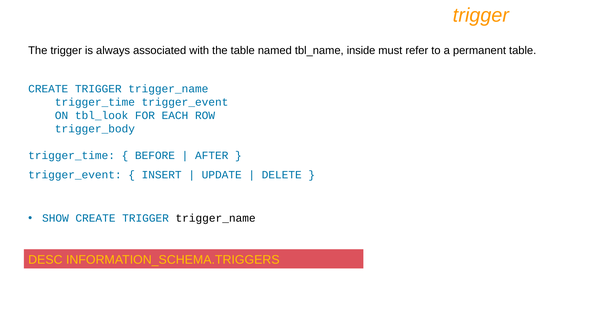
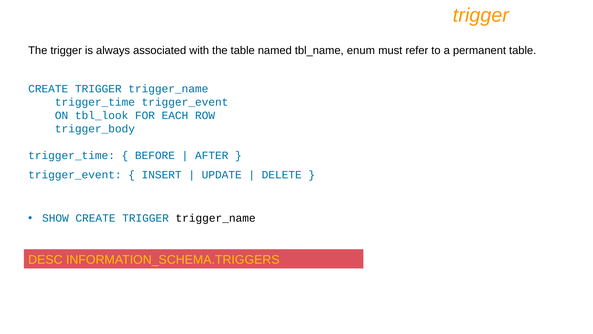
inside: inside -> enum
